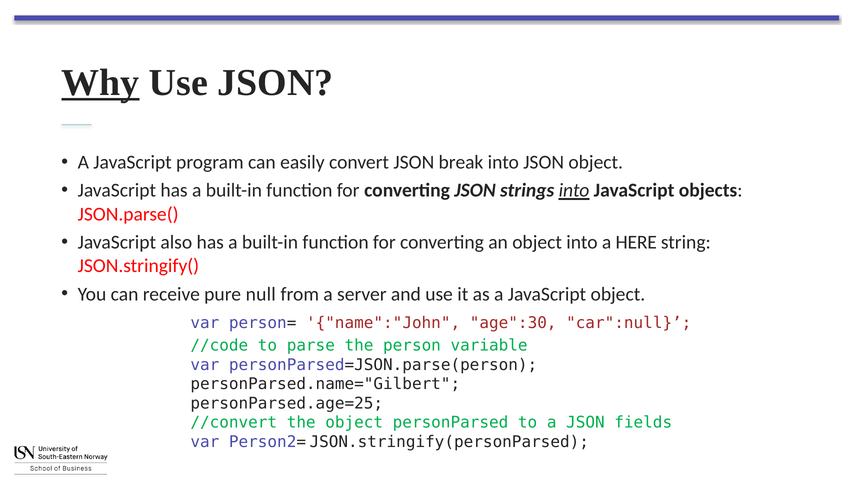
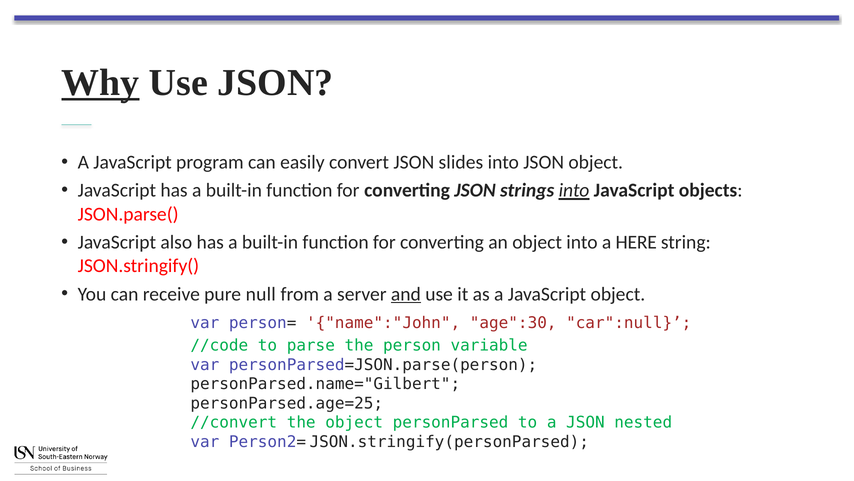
break: break -> slides
and underline: none -> present
fields: fields -> nested
